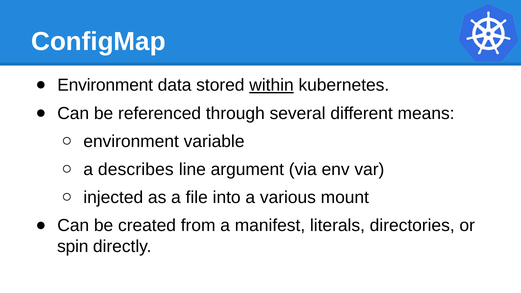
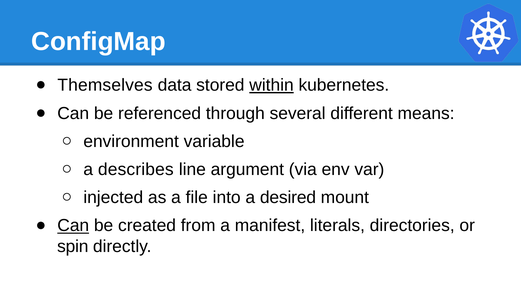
Environment at (105, 85): Environment -> Themselves
various: various -> desired
Can at (73, 226) underline: none -> present
